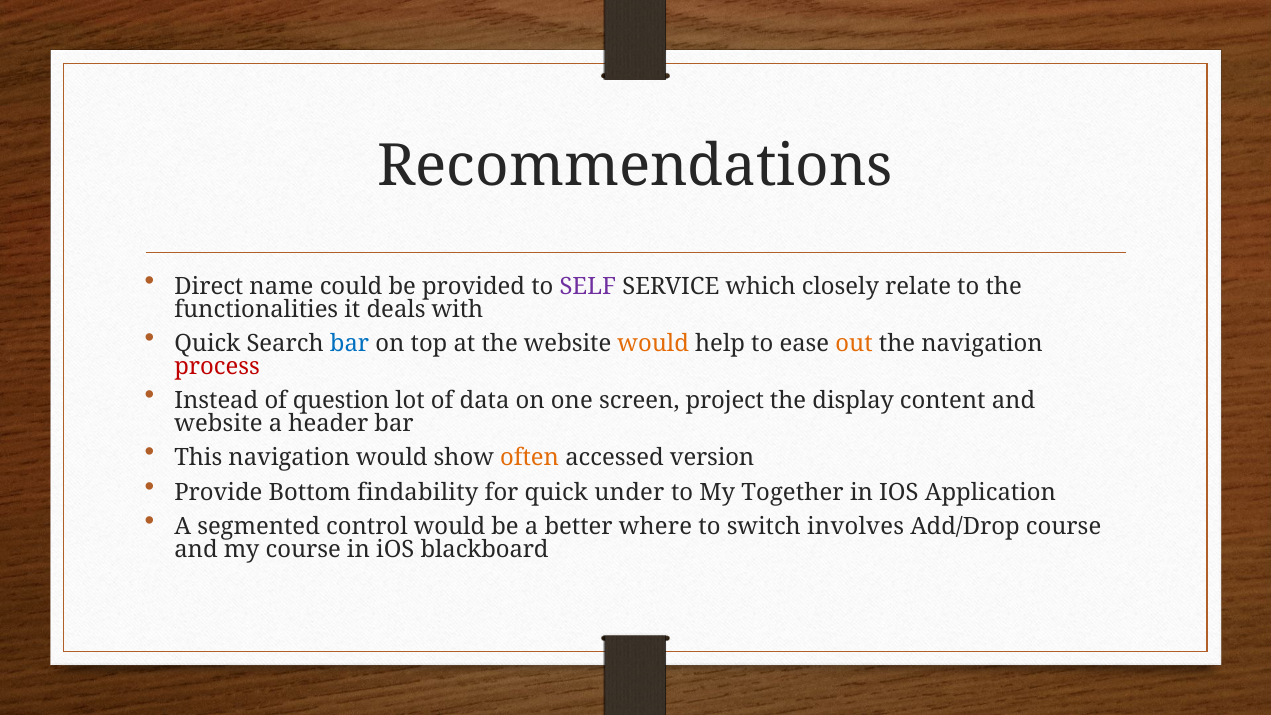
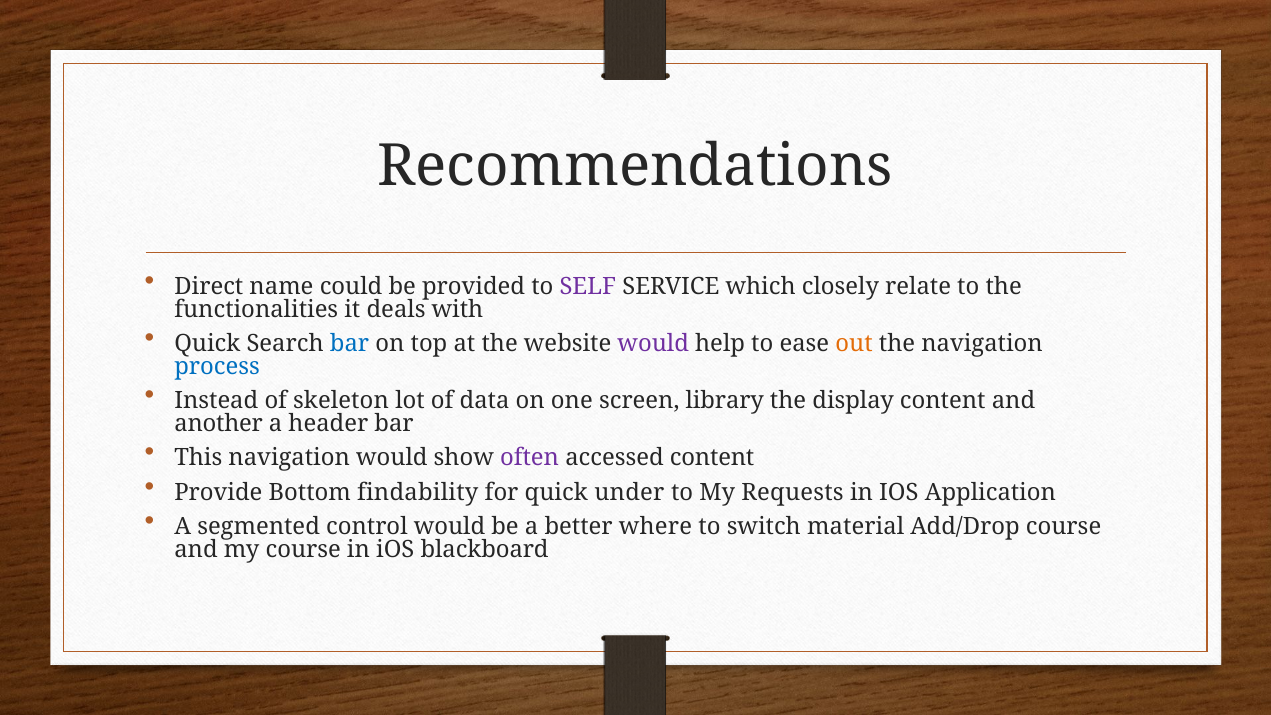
would at (653, 344) colour: orange -> purple
process colour: red -> blue
question: question -> skeleton
project: project -> library
website at (218, 424): website -> another
often colour: orange -> purple
accessed version: version -> content
Together: Together -> Requests
involves: involves -> material
